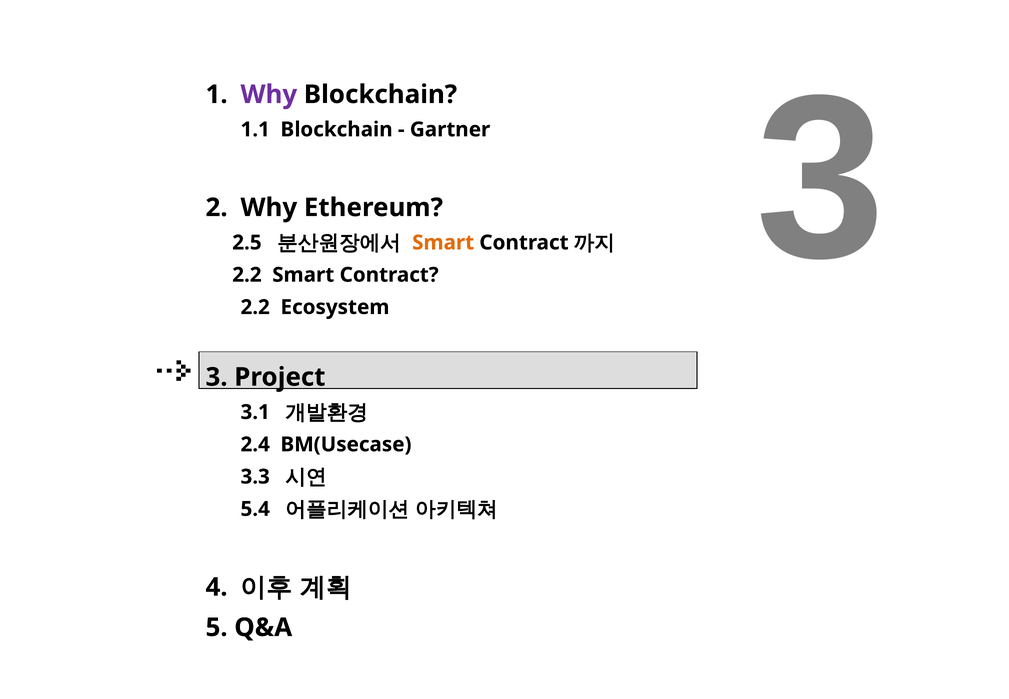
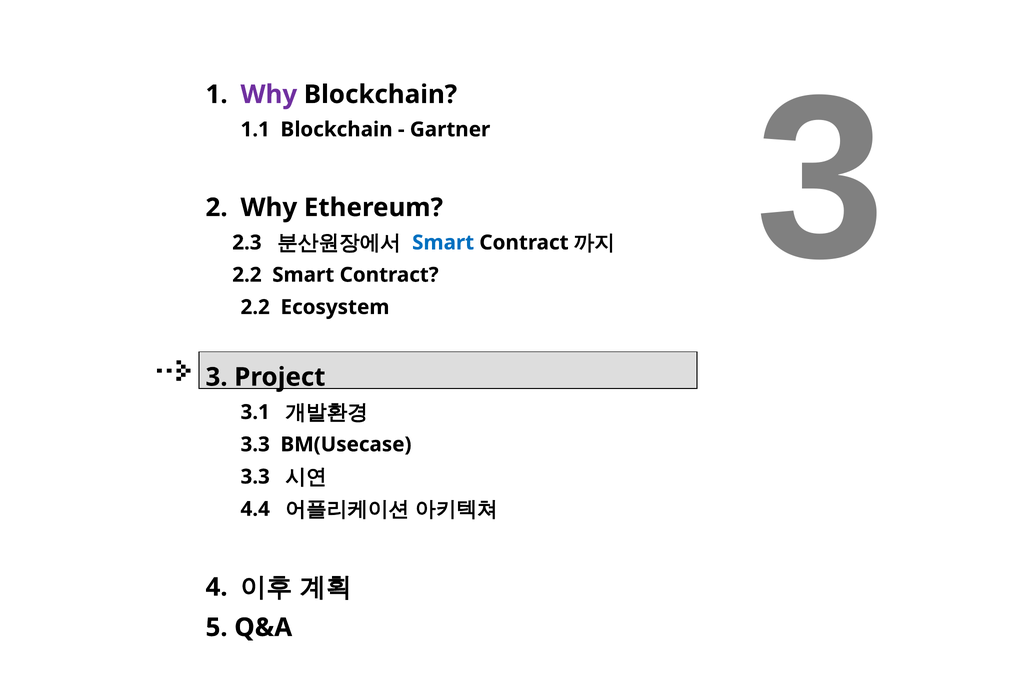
2.5: 2.5 -> 2.3
Smart at (443, 242) colour: orange -> blue
2.4 at (255, 444): 2.4 -> 3.3
5.4: 5.4 -> 4.4
